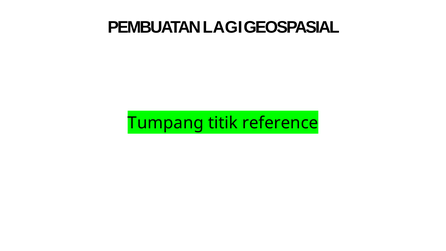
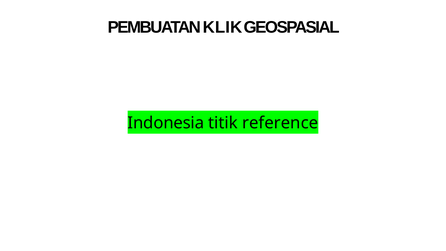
LAGI: LAGI -> KLIK
Tumpang: Tumpang -> Indonesia
